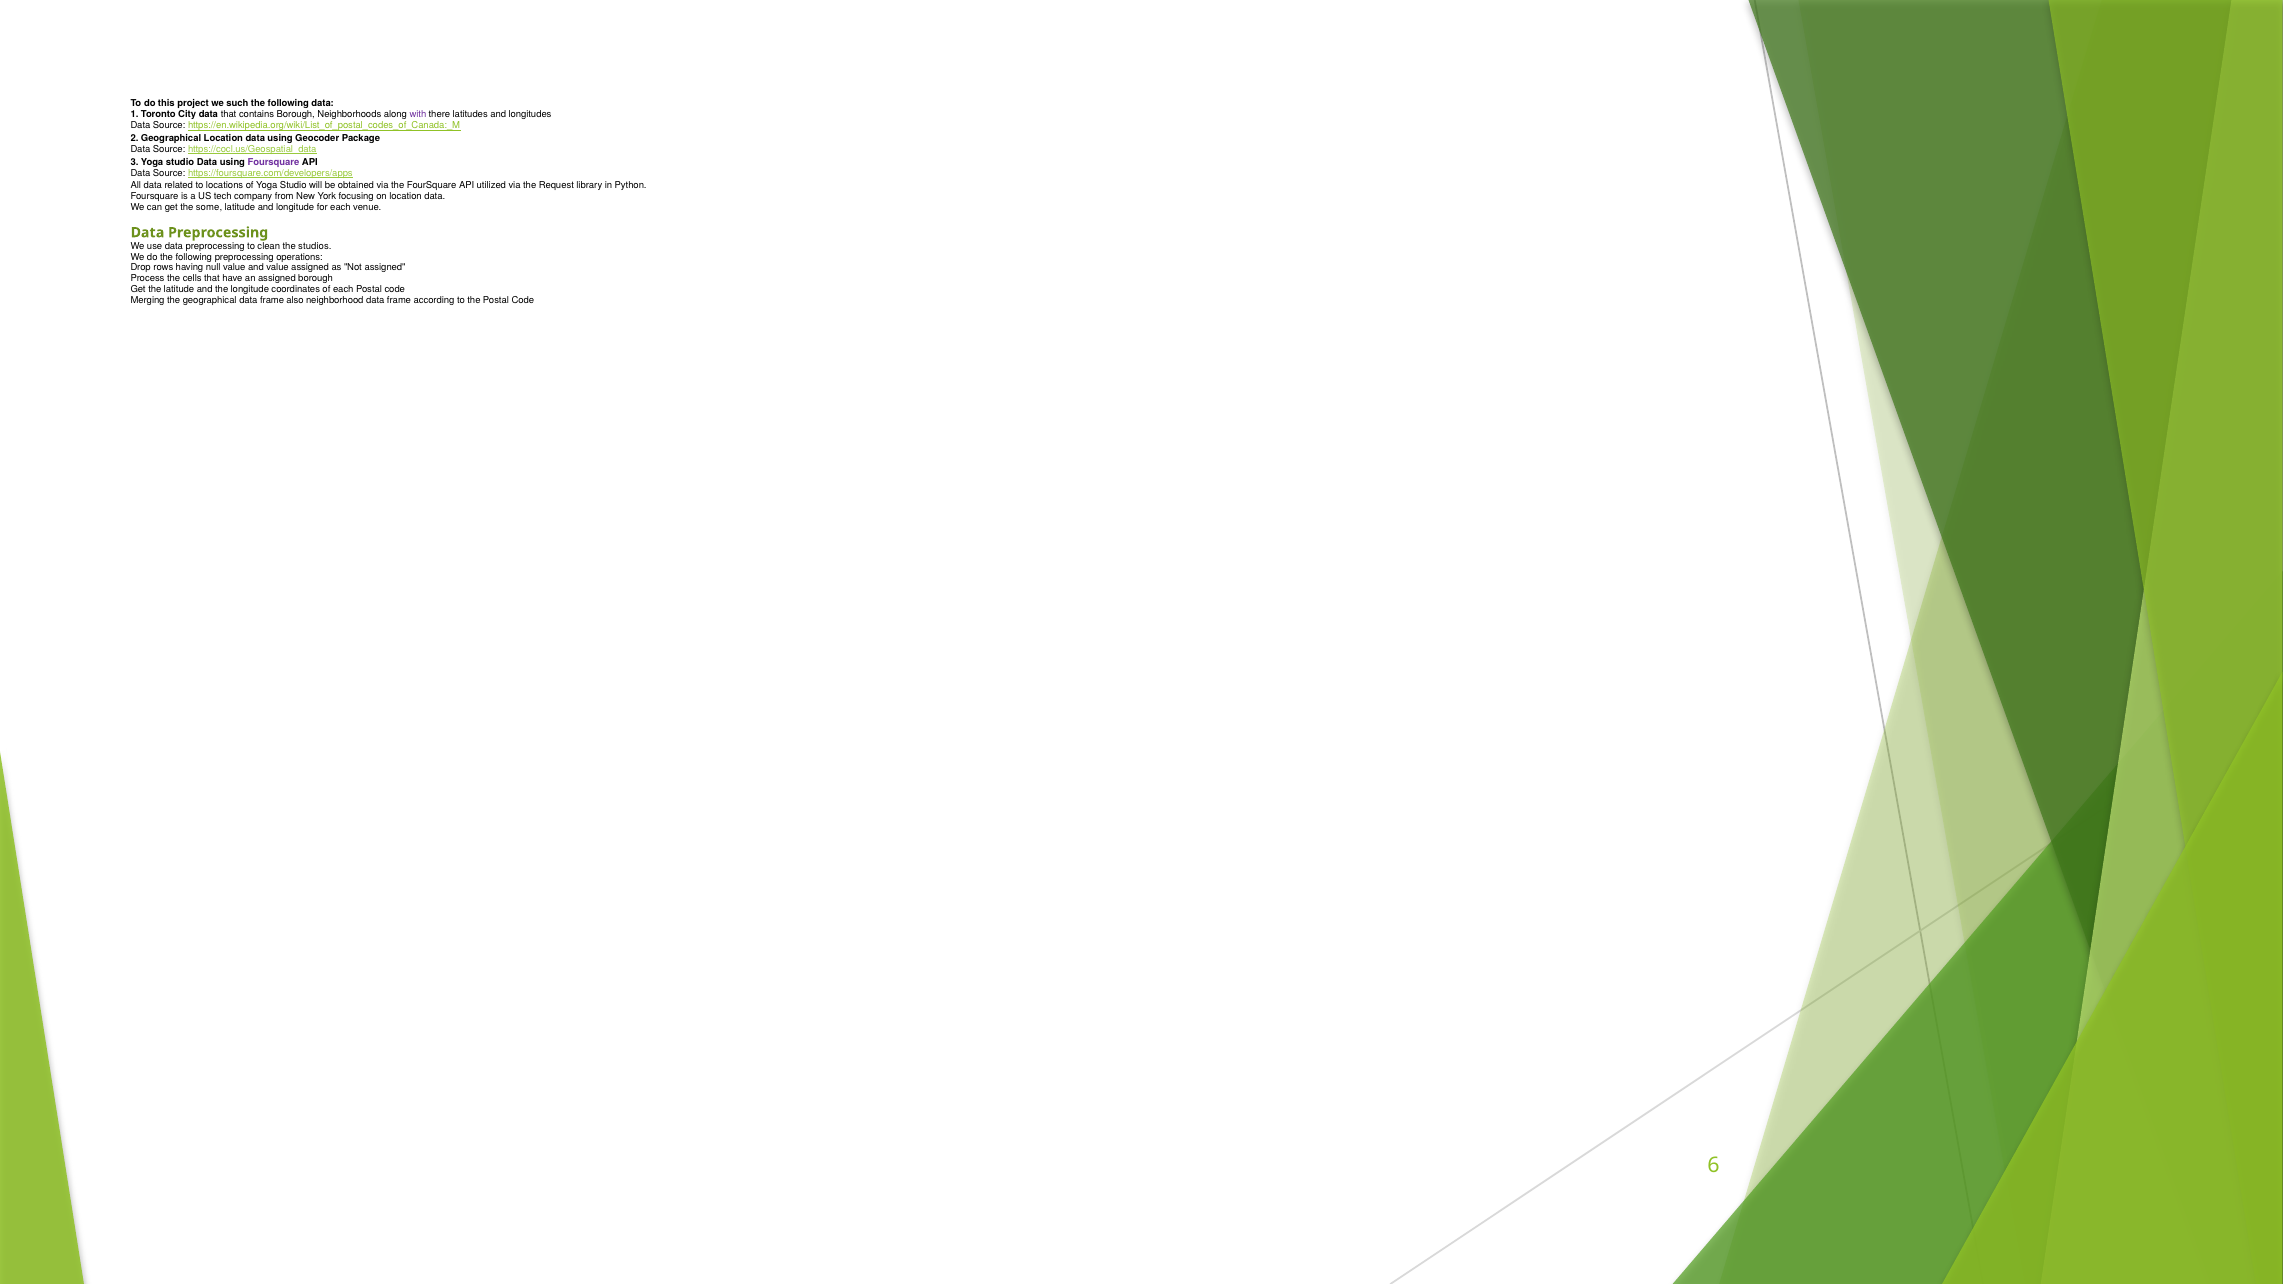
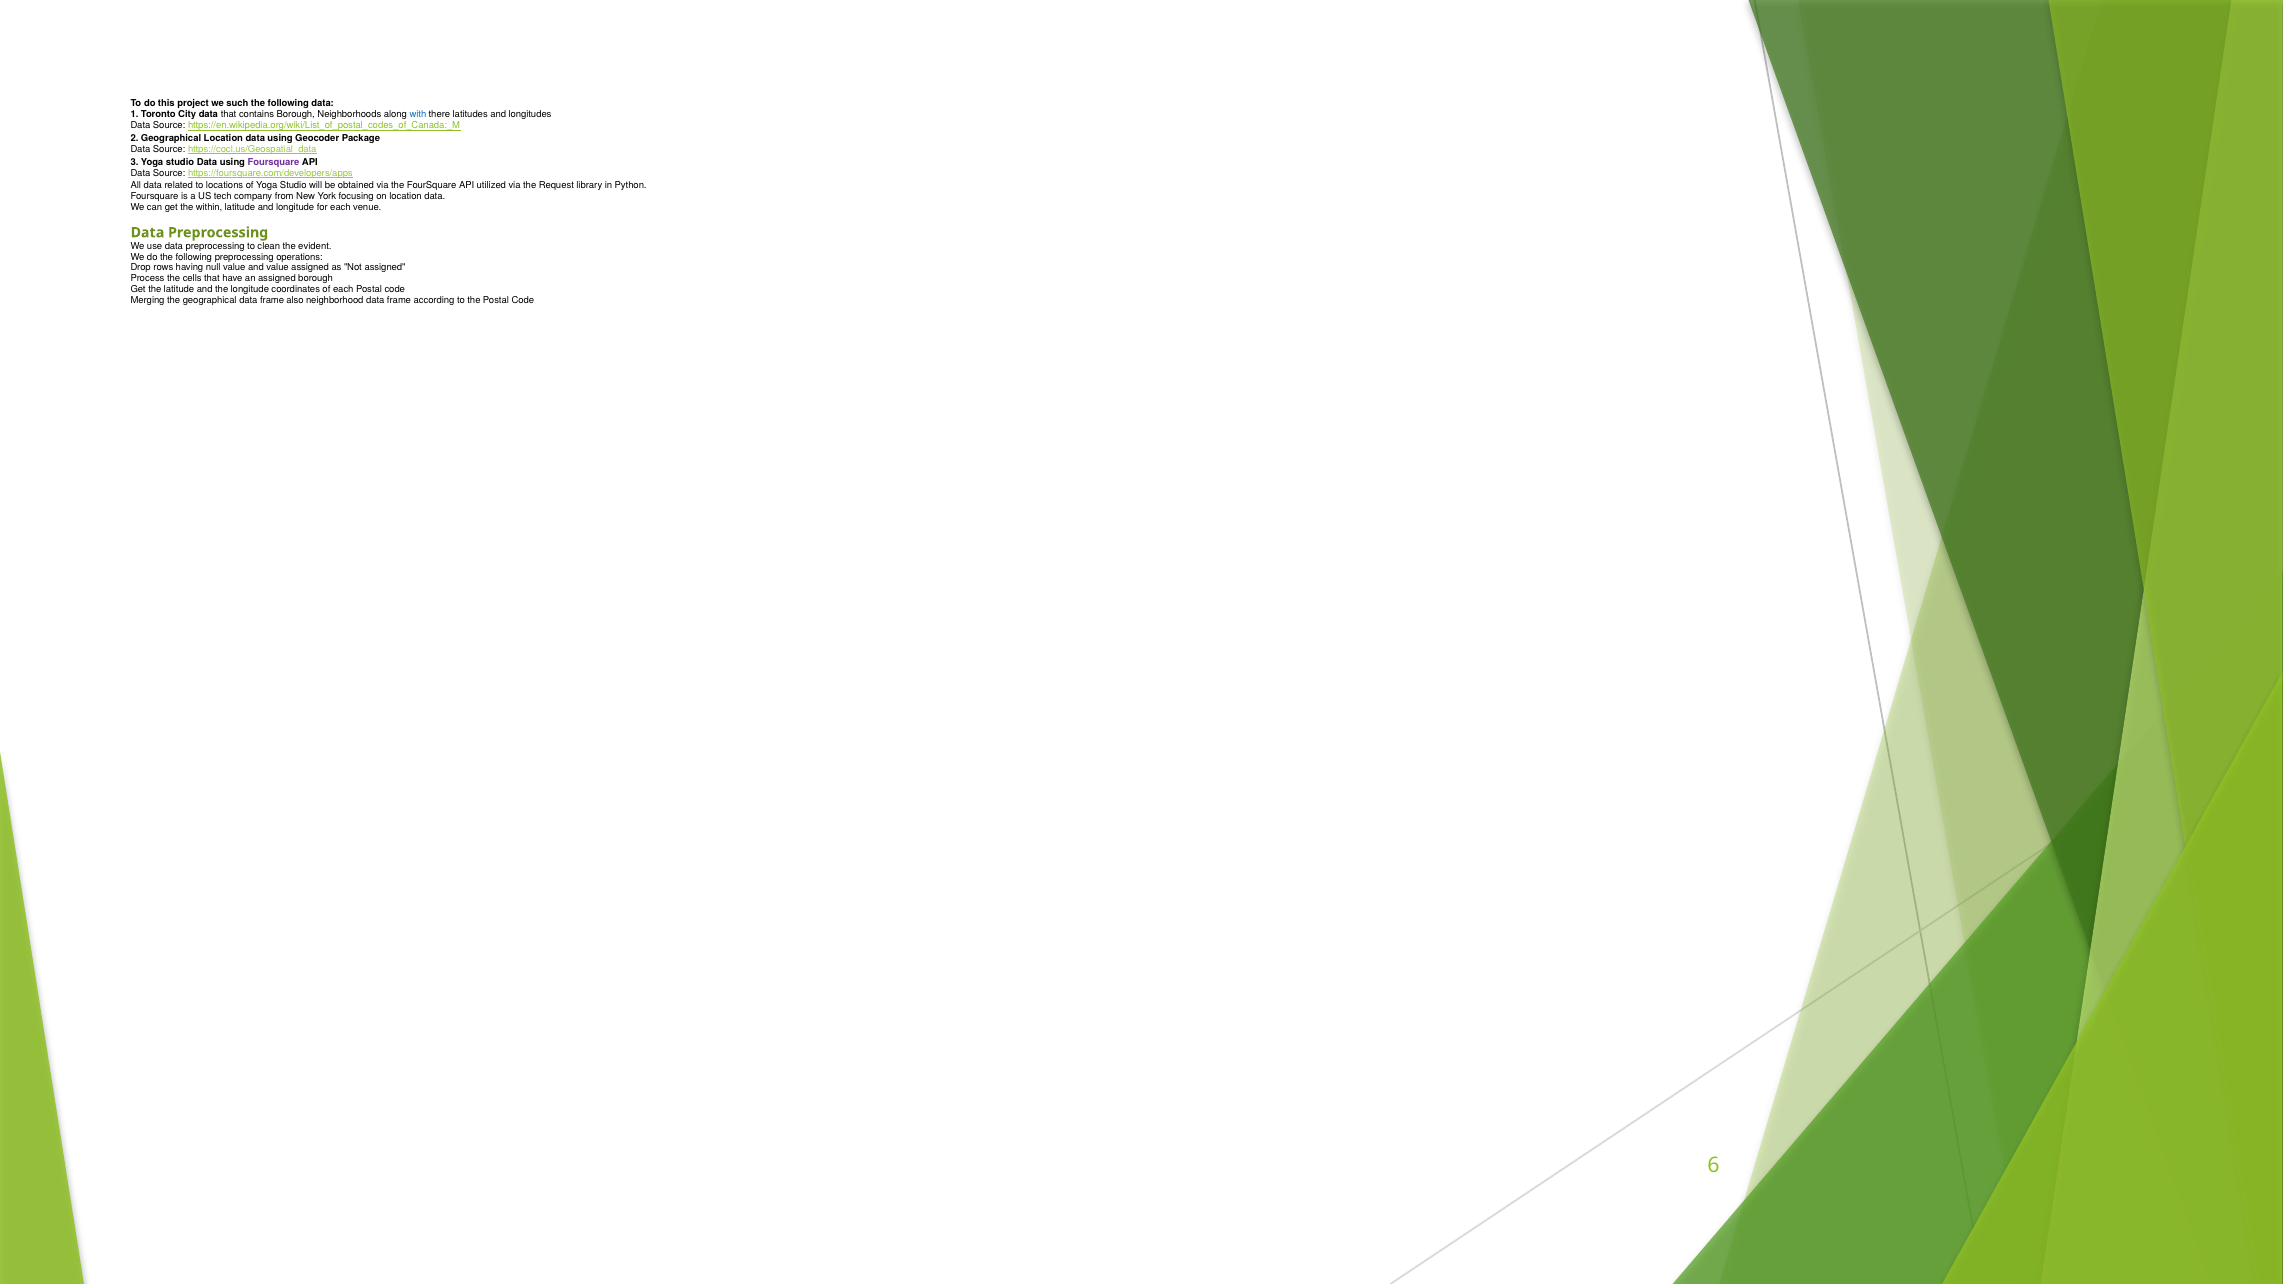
with colour: purple -> blue
some: some -> within
studios: studios -> evident
